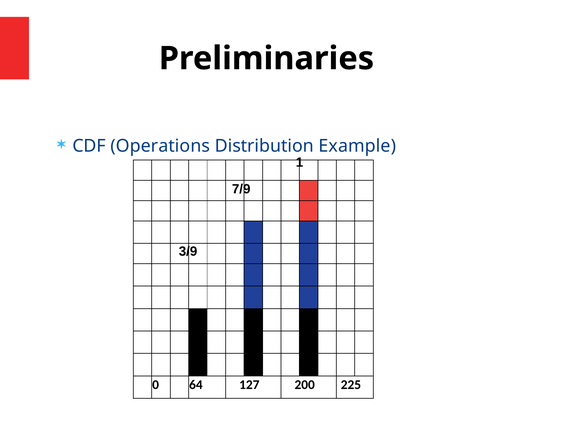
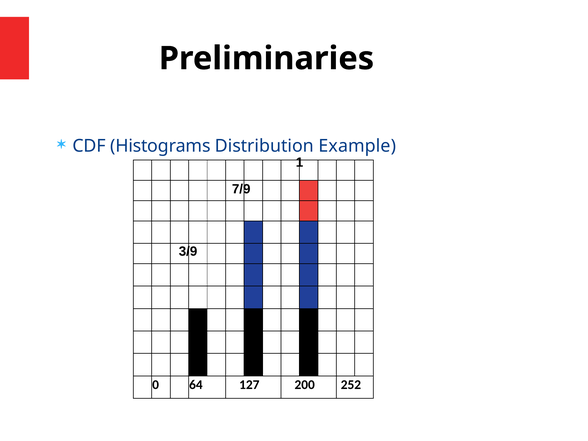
Operations: Operations -> Histograms
225: 225 -> 252
